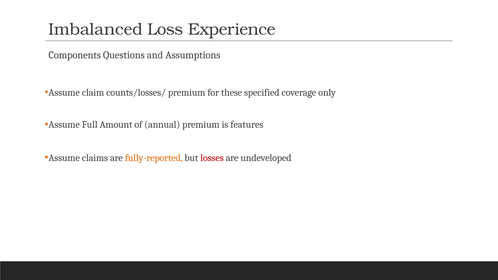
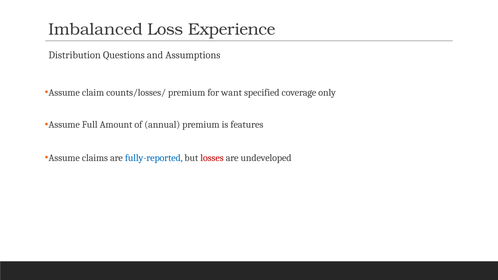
Components: Components -> Distribution
these: these -> want
fully-reported colour: orange -> blue
